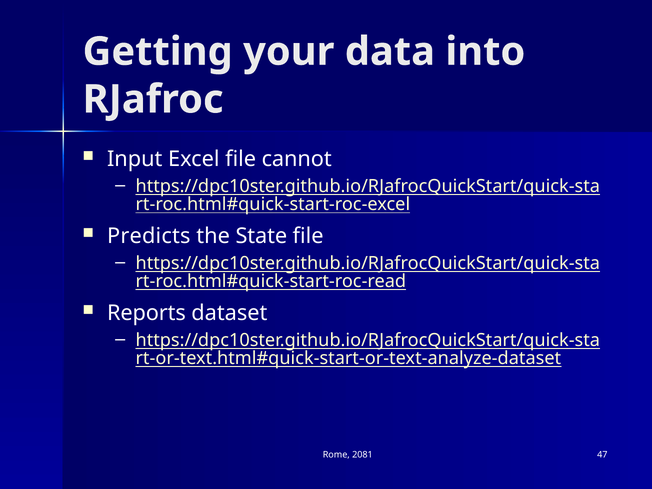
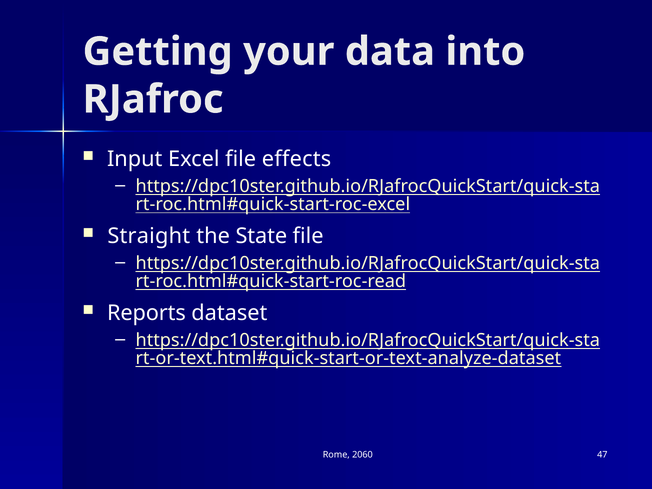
cannot: cannot -> effects
Predicts: Predicts -> Straight
2081: 2081 -> 2060
